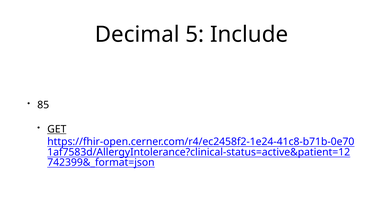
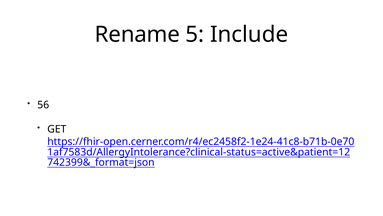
Decimal: Decimal -> Rename
85: 85 -> 56
GET underline: present -> none
